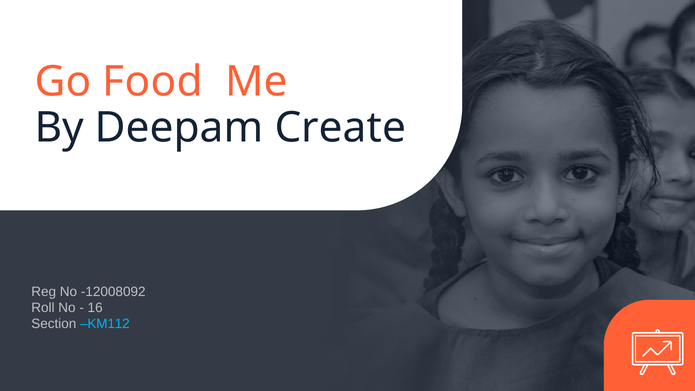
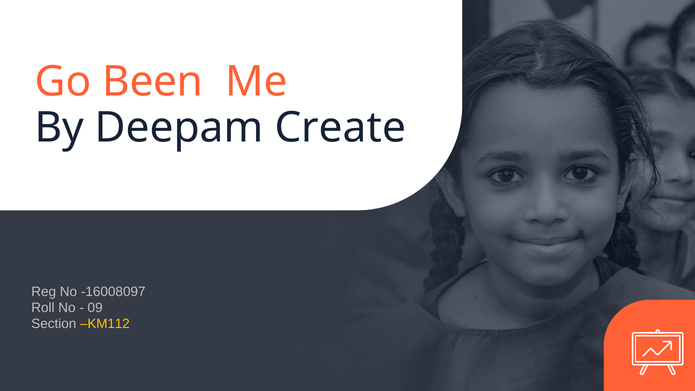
Food: Food -> Been
-12008092: -12008092 -> -16008097
16: 16 -> 09
KM112 colour: light blue -> yellow
